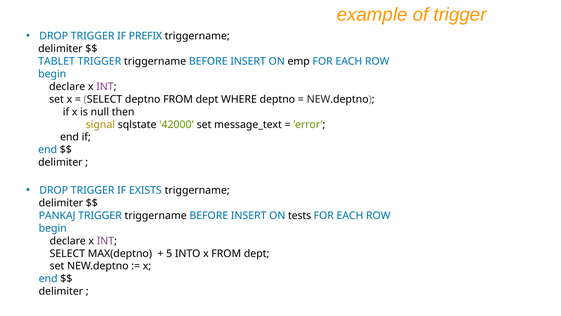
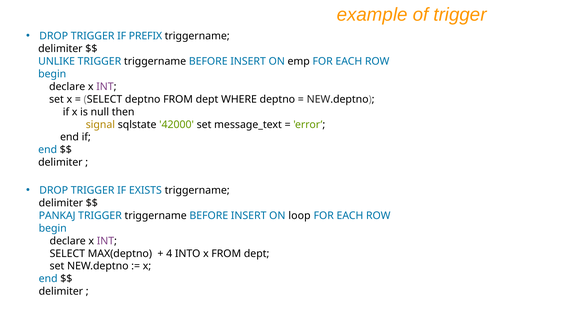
TABLET: TABLET -> UNLIKE
tests: tests -> loop
5: 5 -> 4
